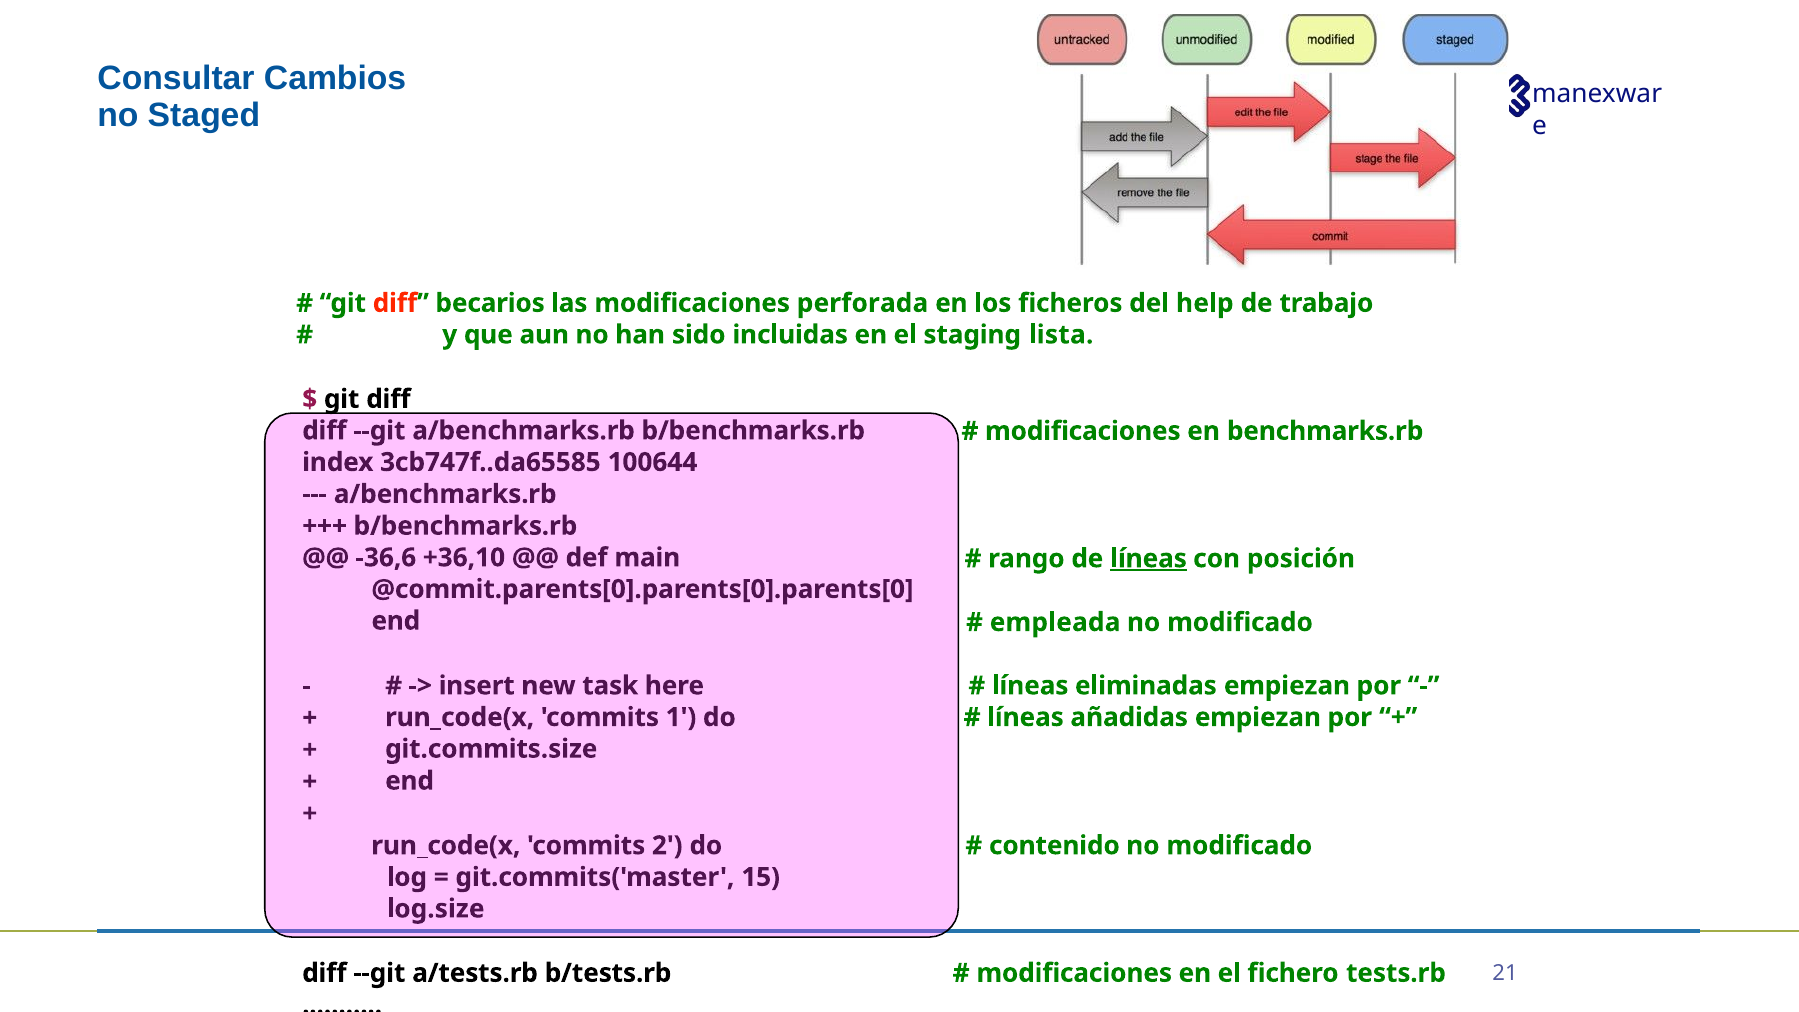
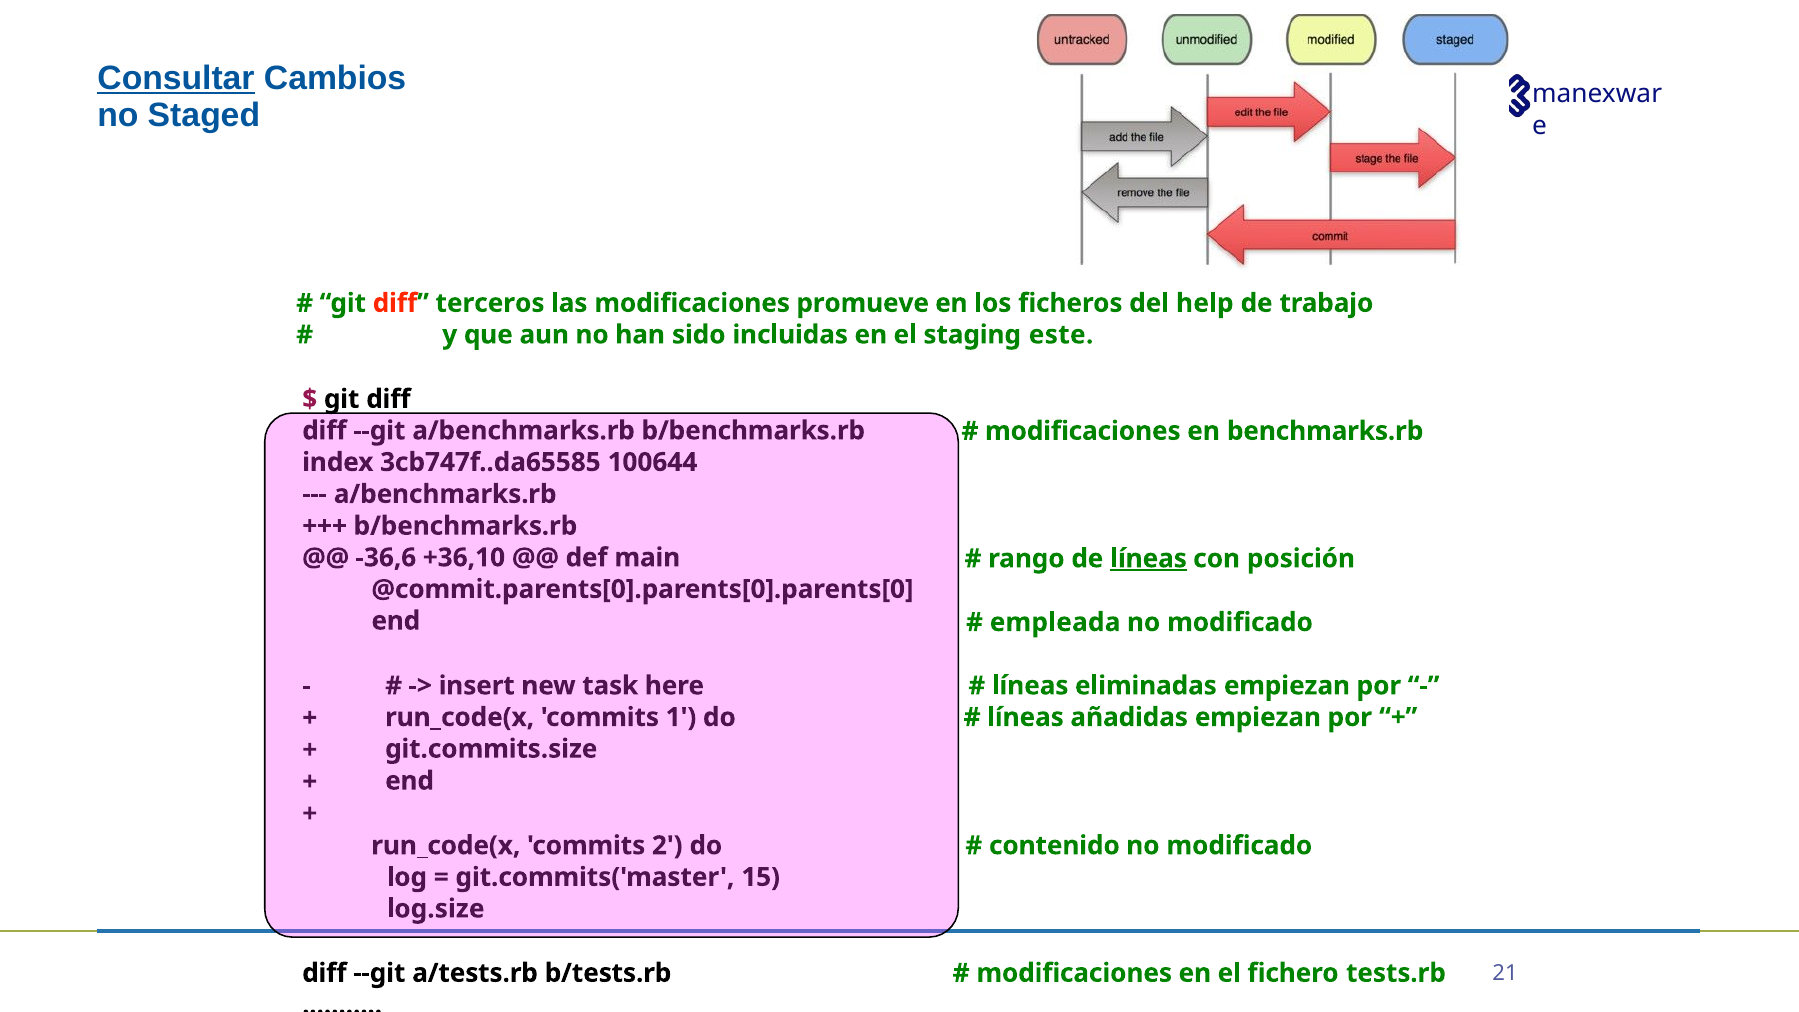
Consultar underline: none -> present
becarios: becarios -> terceros
perforada: perforada -> promueve
lista: lista -> este
